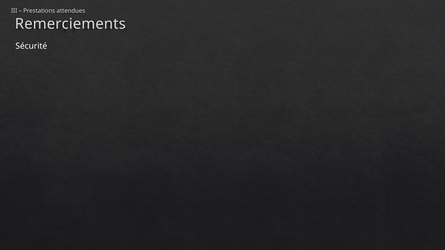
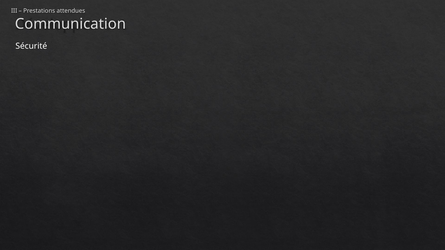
Remerciements: Remerciements -> Communication
